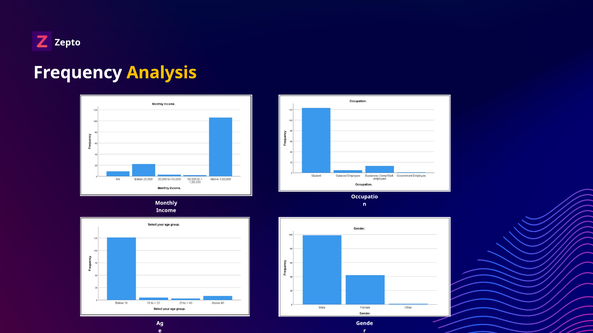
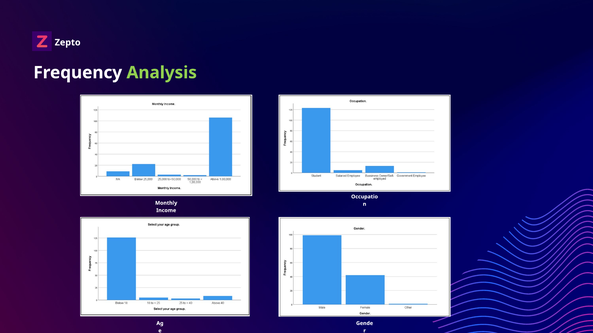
Analysis colour: yellow -> light green
